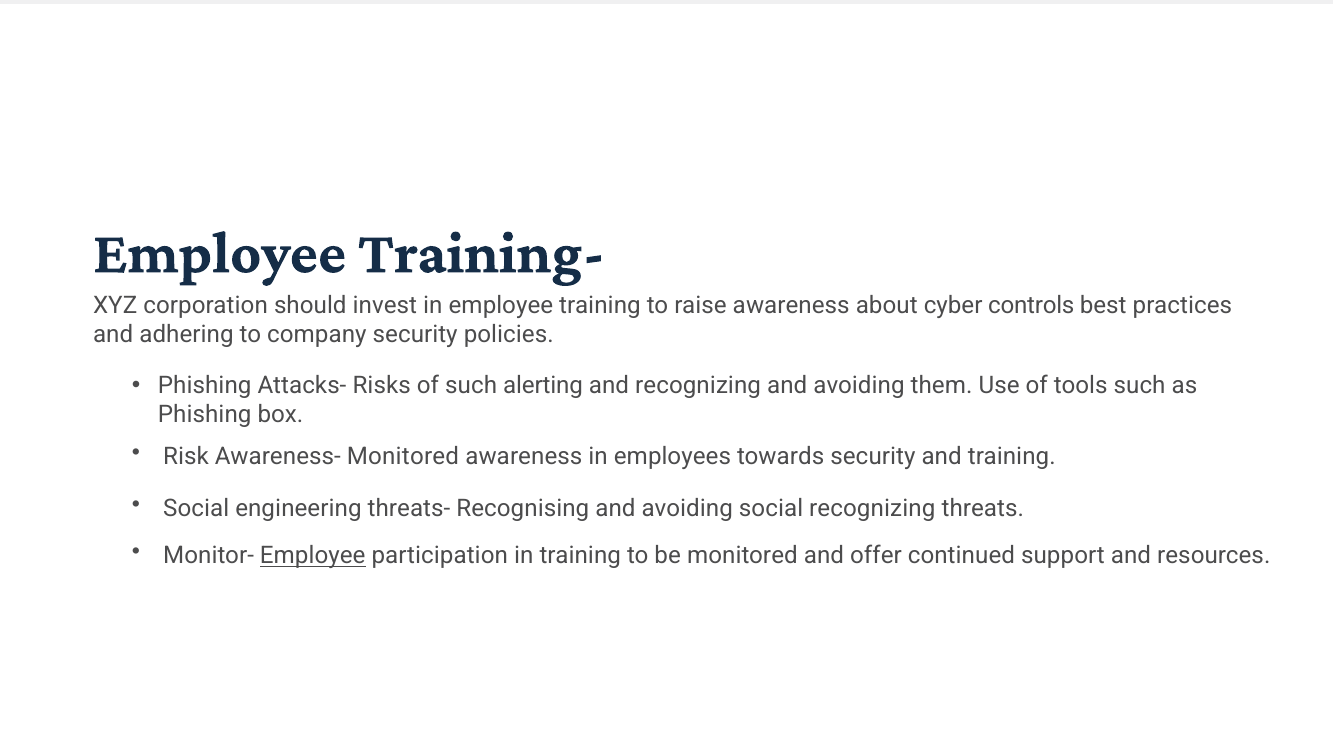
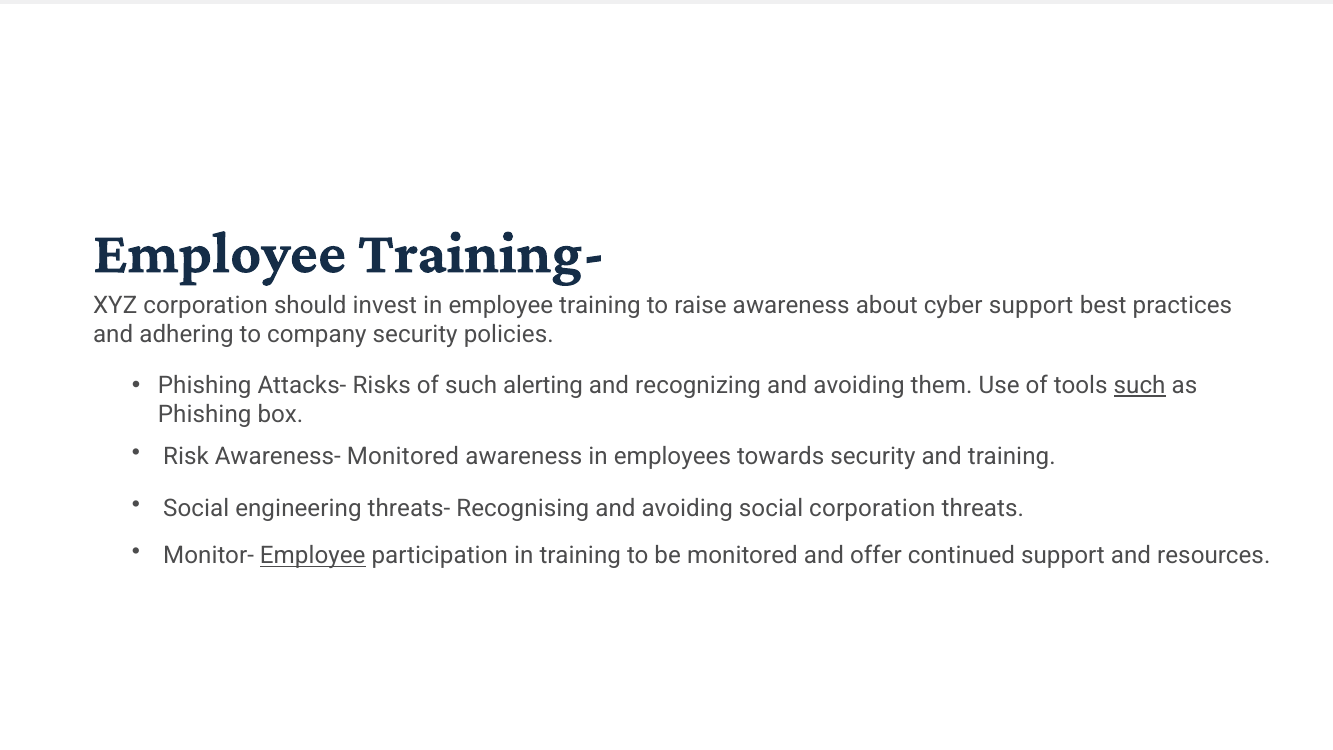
cyber controls: controls -> support
such at (1140, 386) underline: none -> present
social recognizing: recognizing -> corporation
